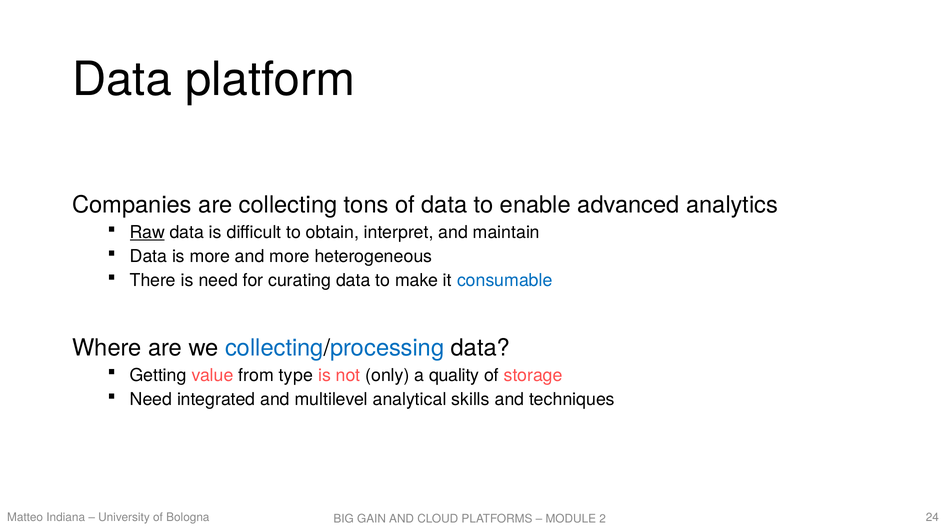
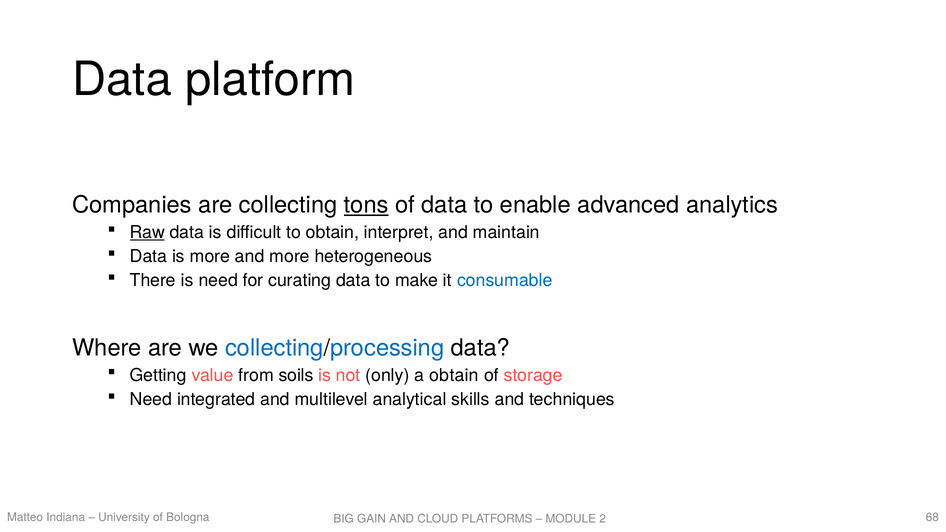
tons underline: none -> present
type: type -> soils
a quality: quality -> obtain
24: 24 -> 68
